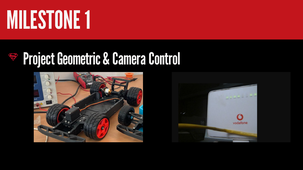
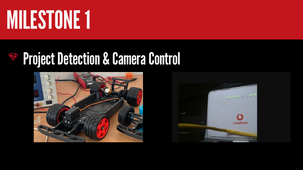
Geometric: Geometric -> Detection
